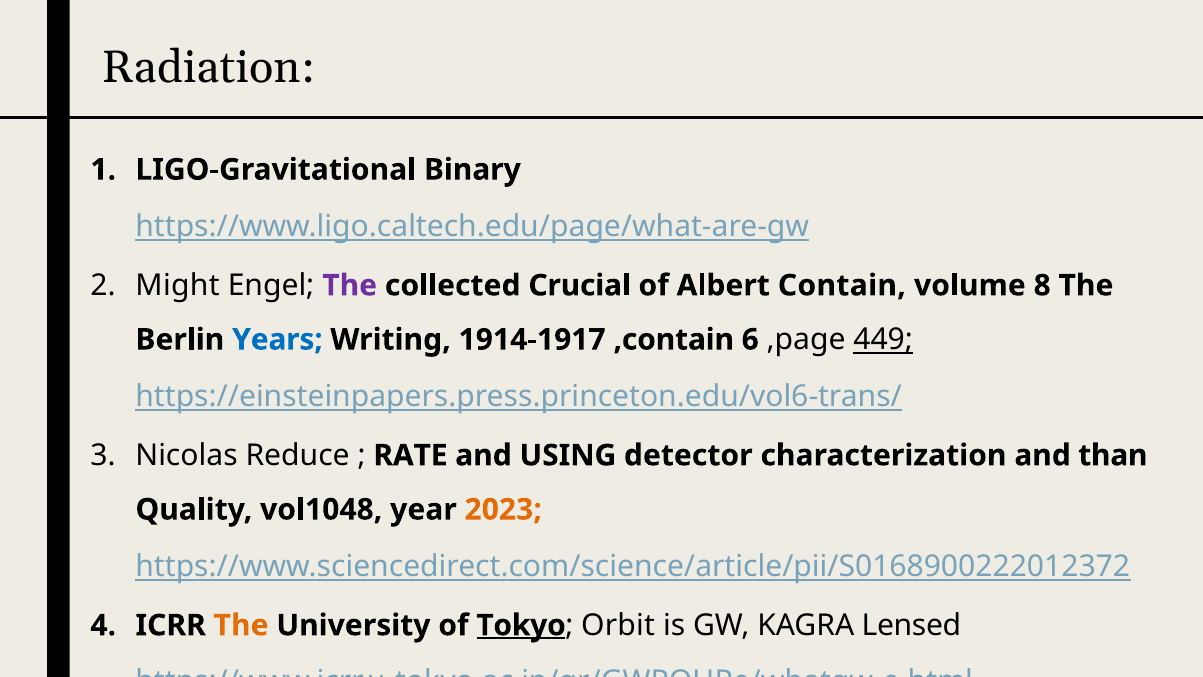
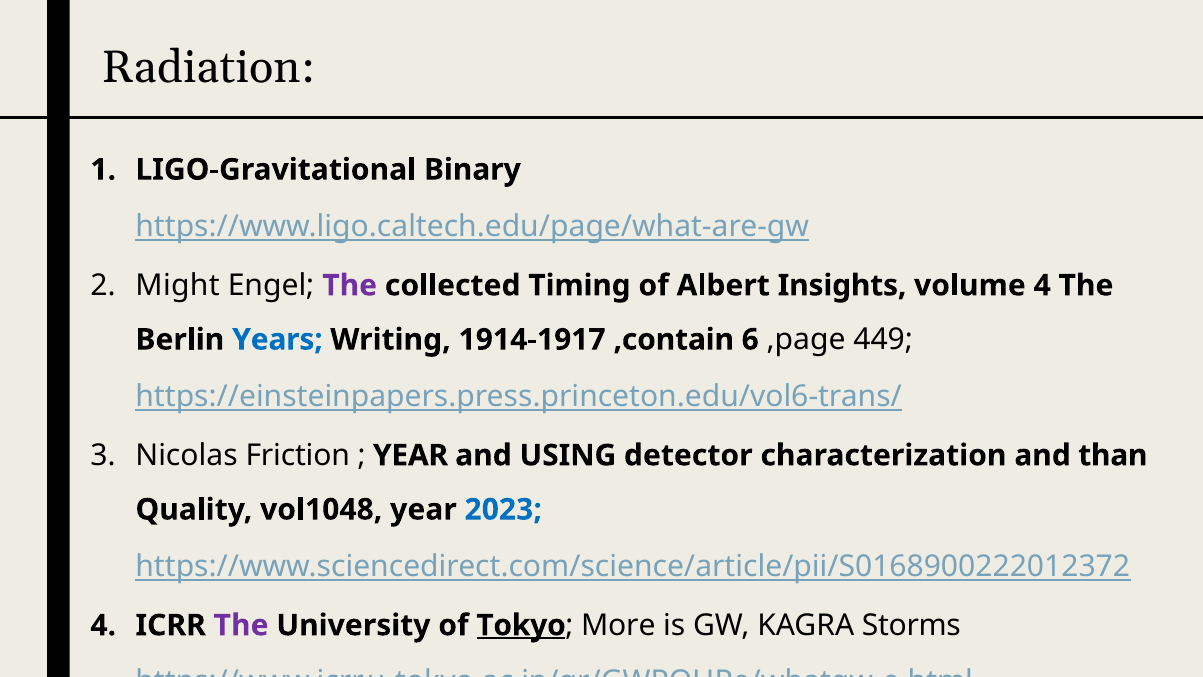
Crucial: Crucial -> Timing
Contain: Contain -> Insights
volume 8: 8 -> 4
449 underline: present -> none
Reduce: Reduce -> Friction
RATE at (410, 455): RATE -> YEAR
2023 colour: orange -> blue
The at (241, 625) colour: orange -> purple
Orbit: Orbit -> More
Lensed: Lensed -> Storms
